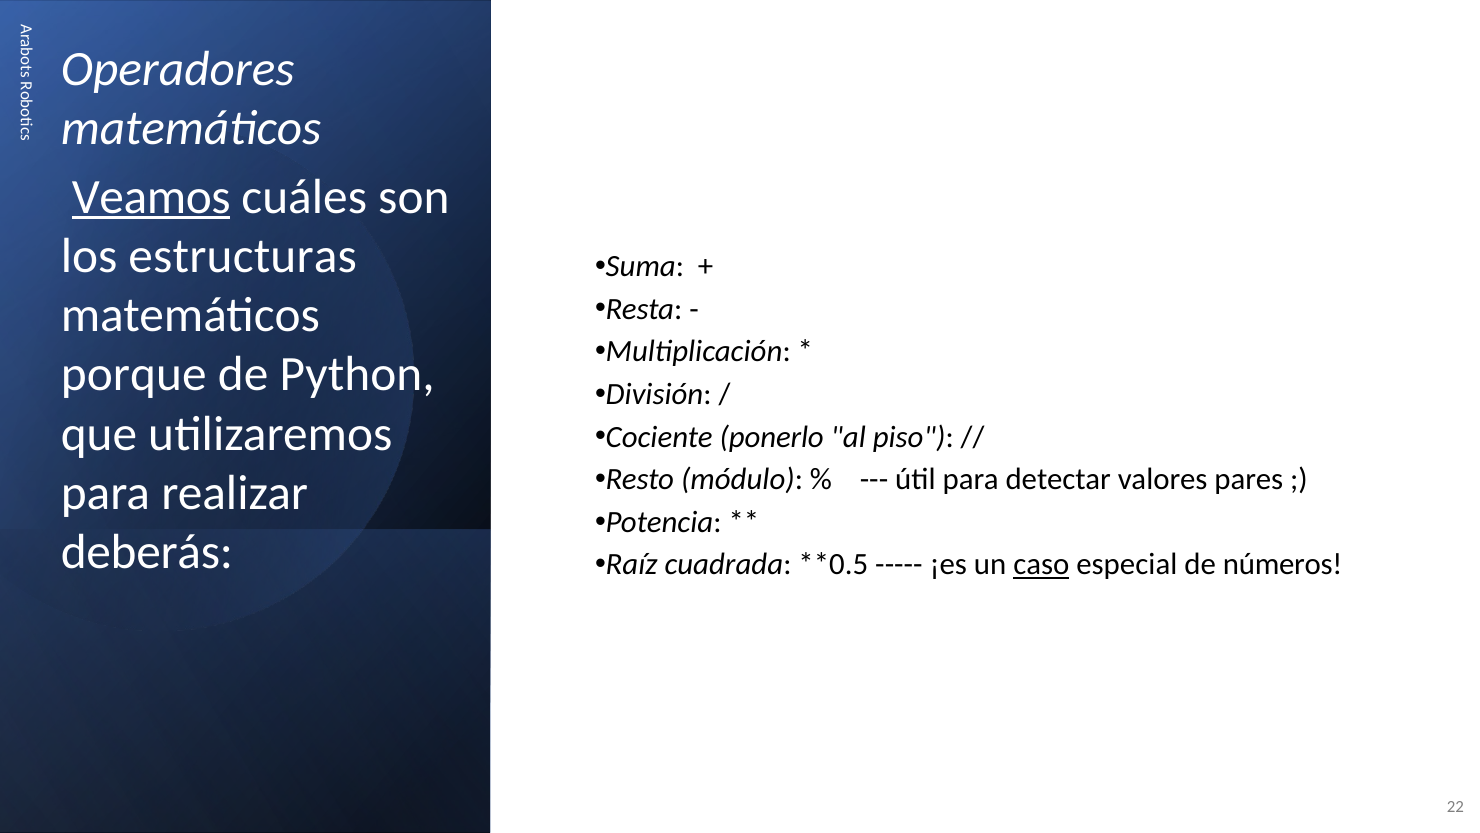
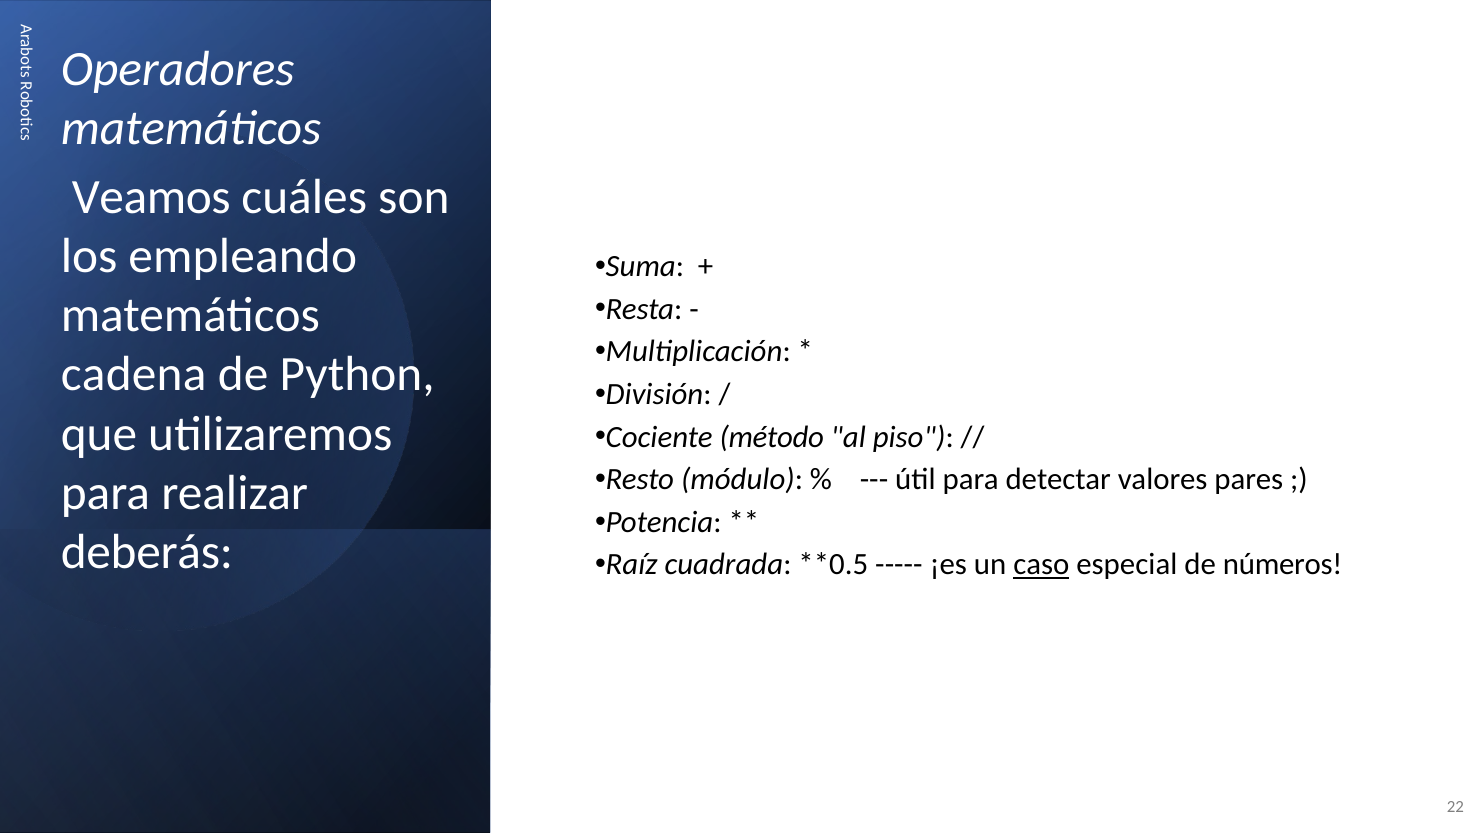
Veamos underline: present -> none
estructuras: estructuras -> empleando
porque: porque -> cadena
ponerlo: ponerlo -> método
